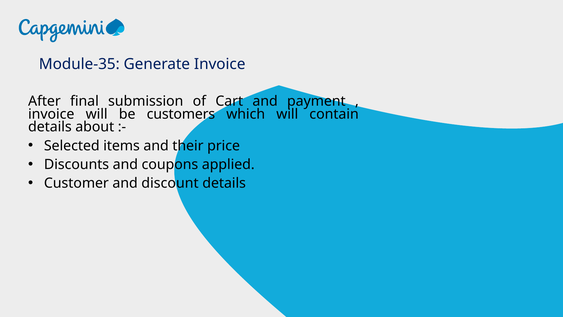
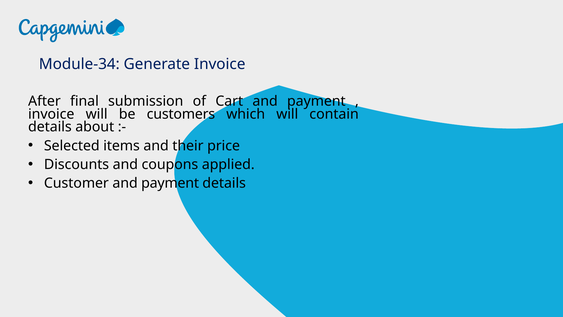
Module-35: Module-35 -> Module-34
Customer and discount: discount -> payment
